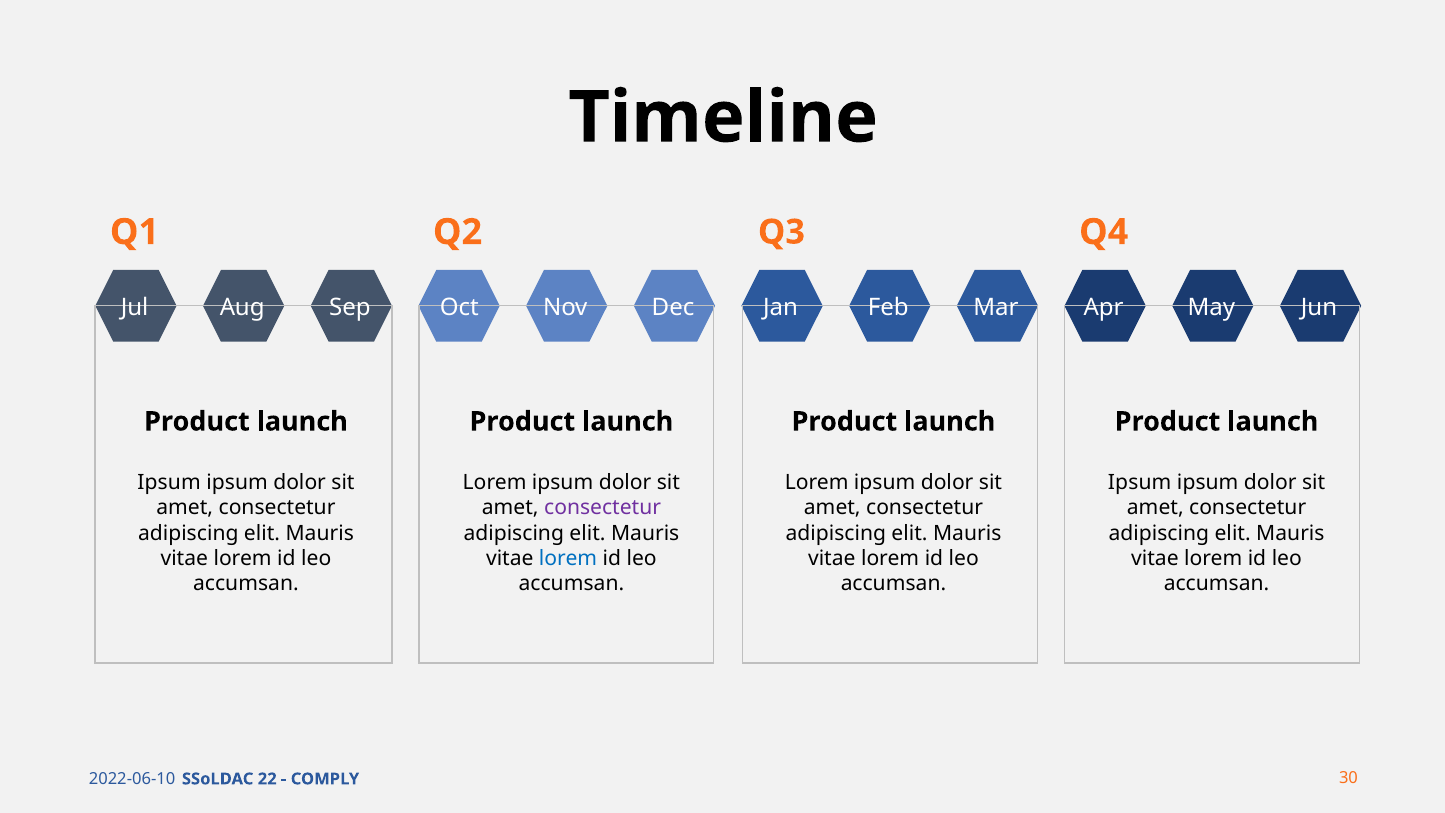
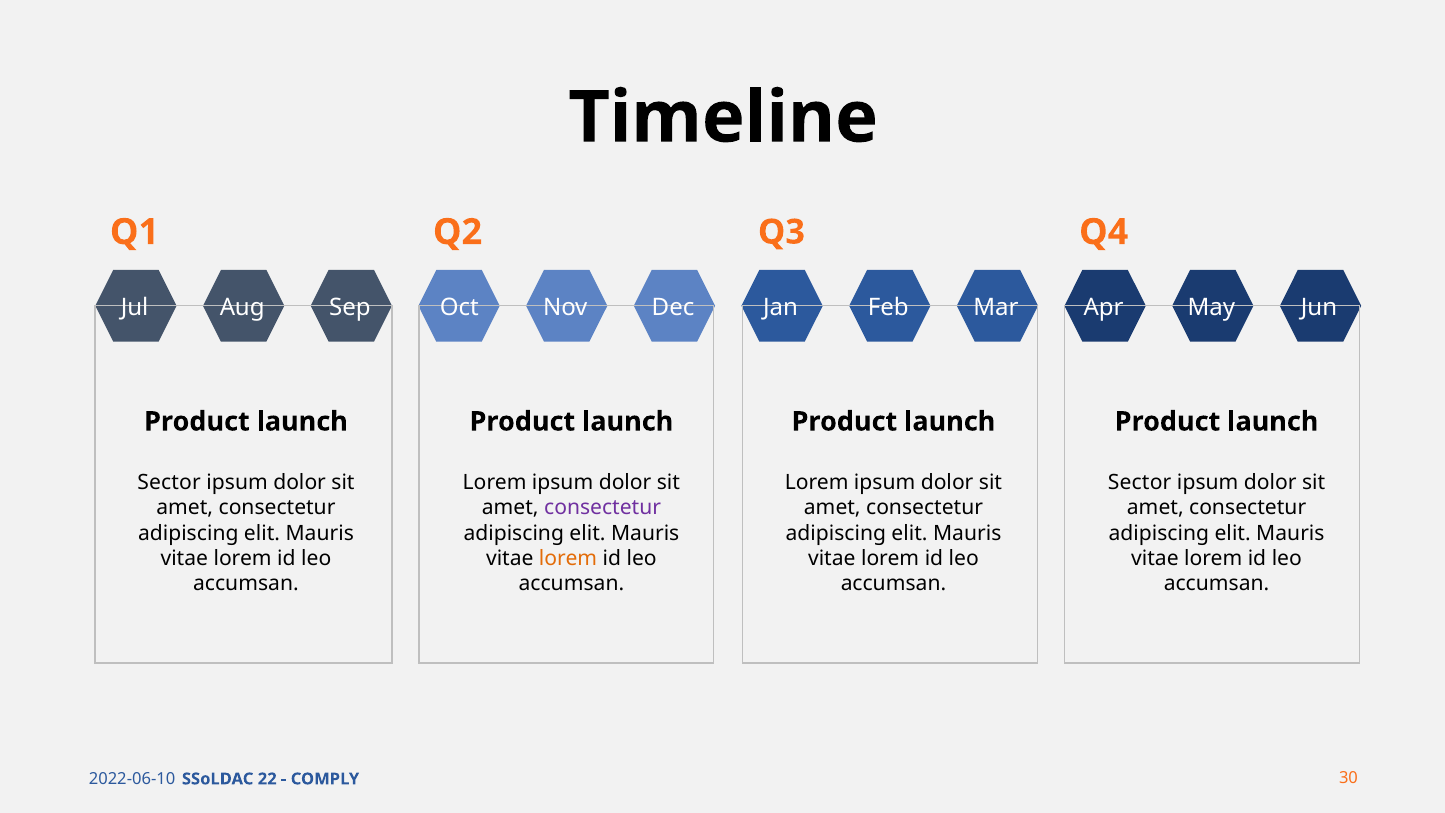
Ipsum at (169, 482): Ipsum -> Sector
Ipsum at (1140, 482): Ipsum -> Sector
lorem at (568, 558) colour: blue -> orange
